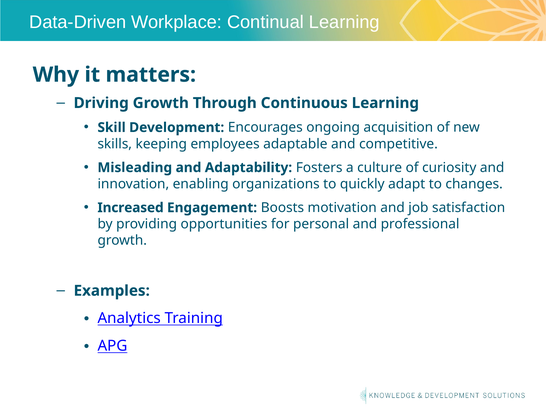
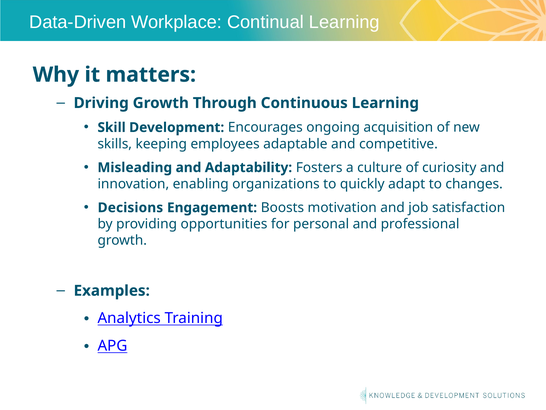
Increased: Increased -> Decisions
